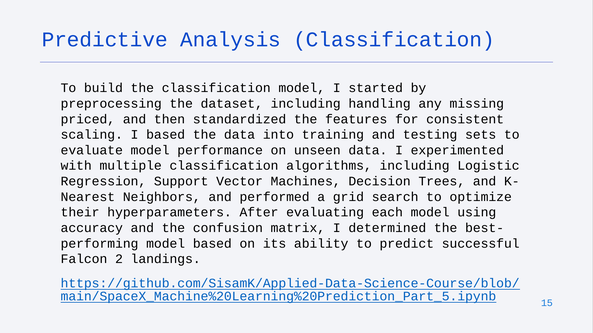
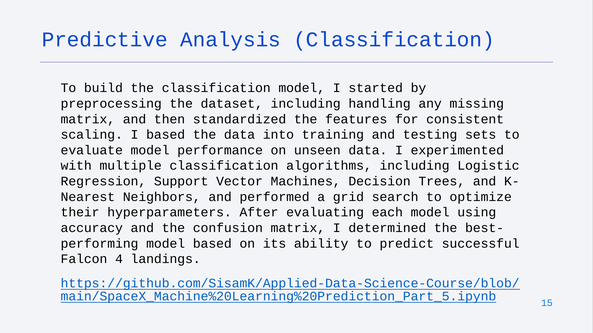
priced at (88, 119): priced -> matrix
2: 2 -> 4
